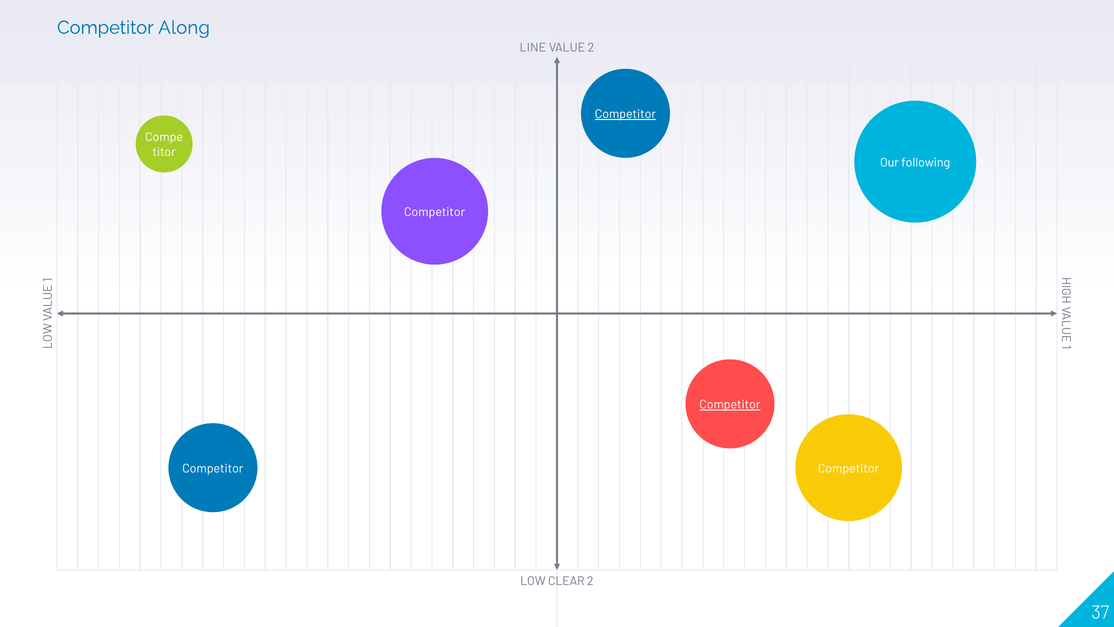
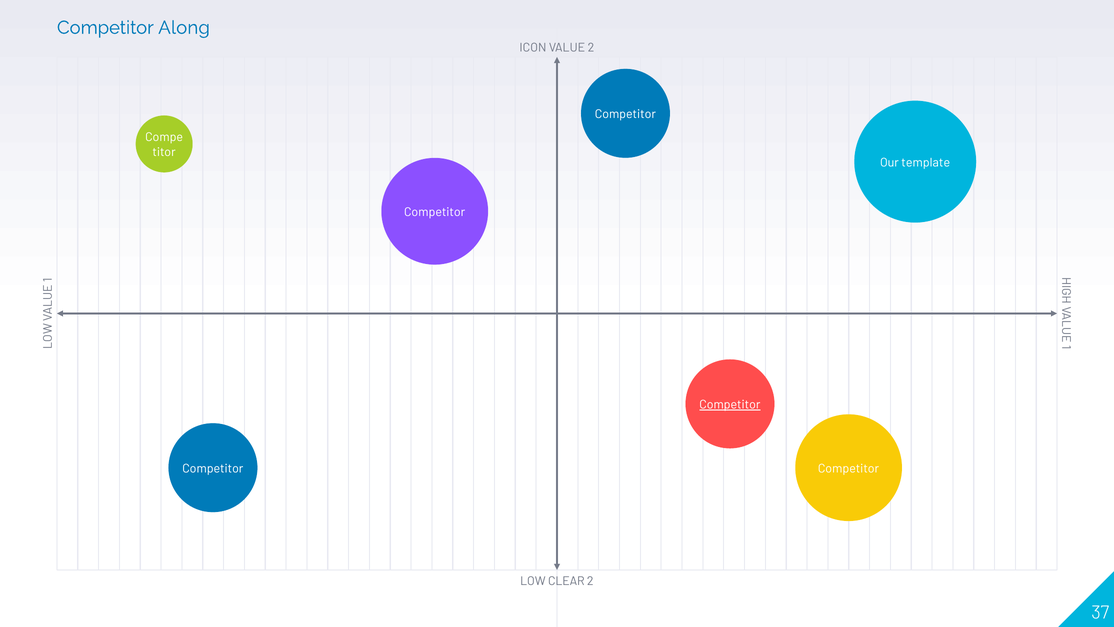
LINE: LINE -> ICON
Competitor at (625, 114) underline: present -> none
following: following -> template
